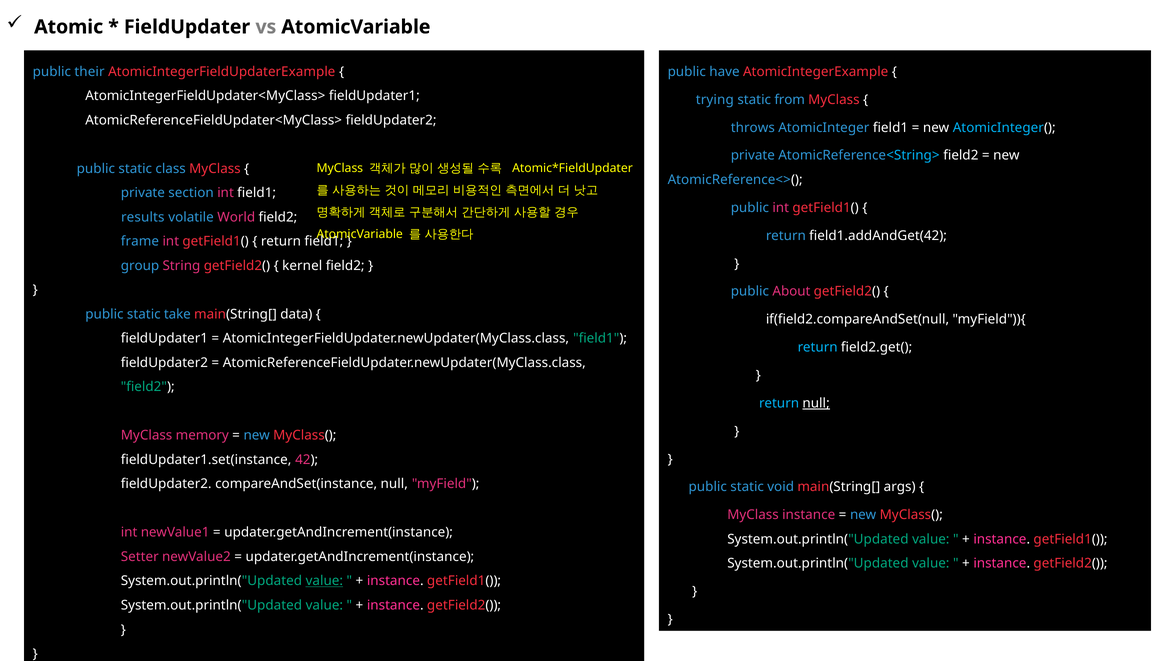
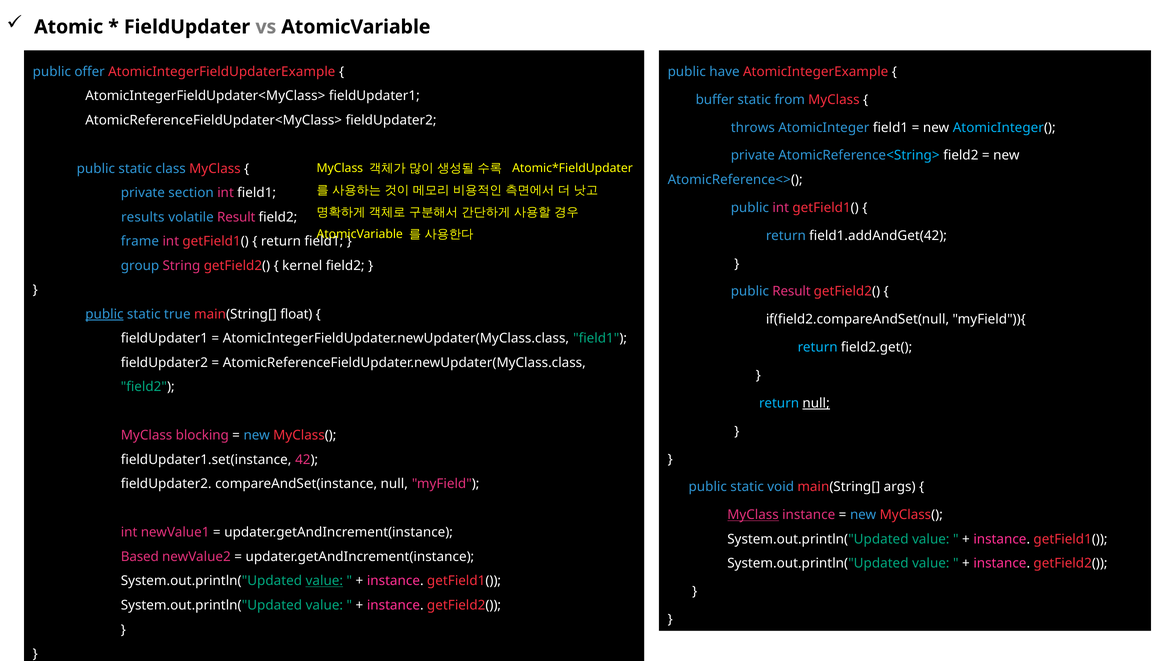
their: their -> offer
trying: trying -> buffer
volatile World: World -> Result
public About: About -> Result
public at (104, 314) underline: none -> present
take: take -> true
data: data -> float
memory: memory -> blocking
MyClass at (753, 515) underline: none -> present
Setter: Setter -> Based
